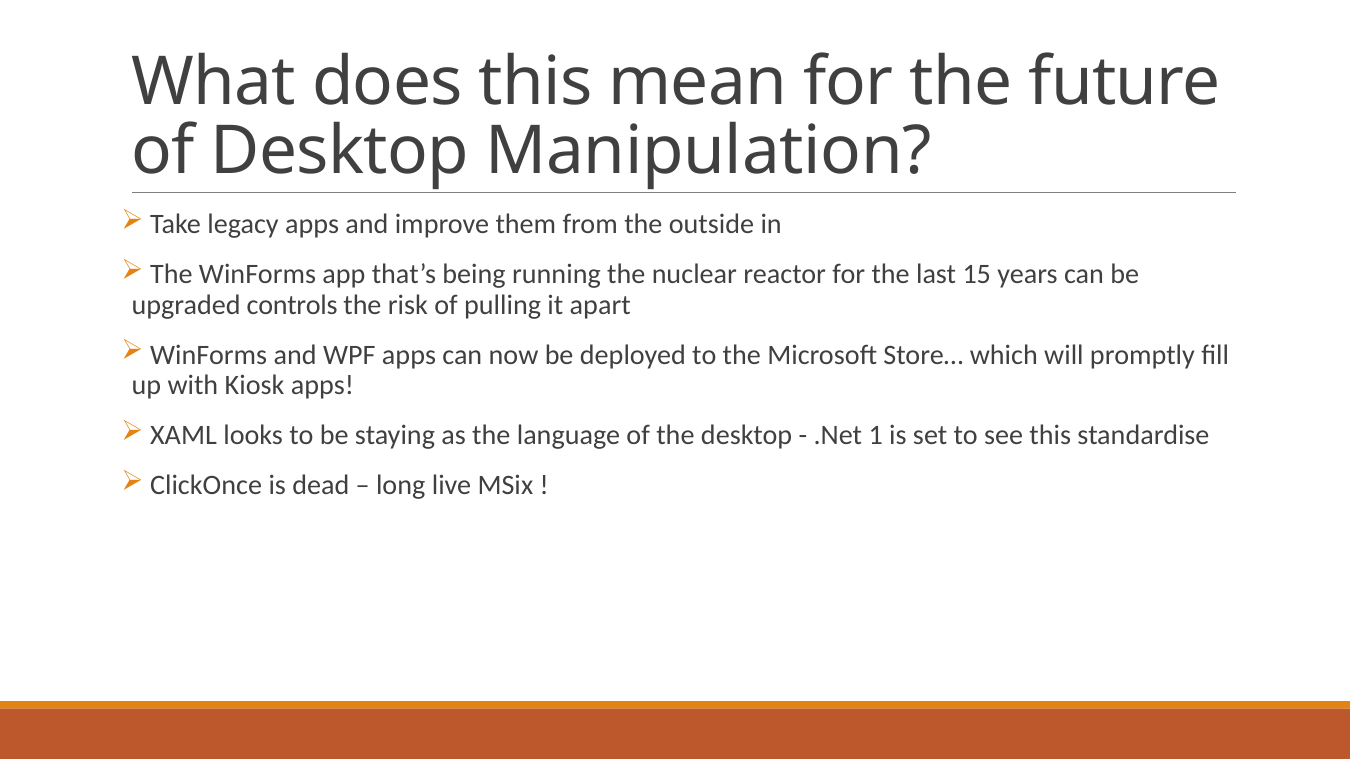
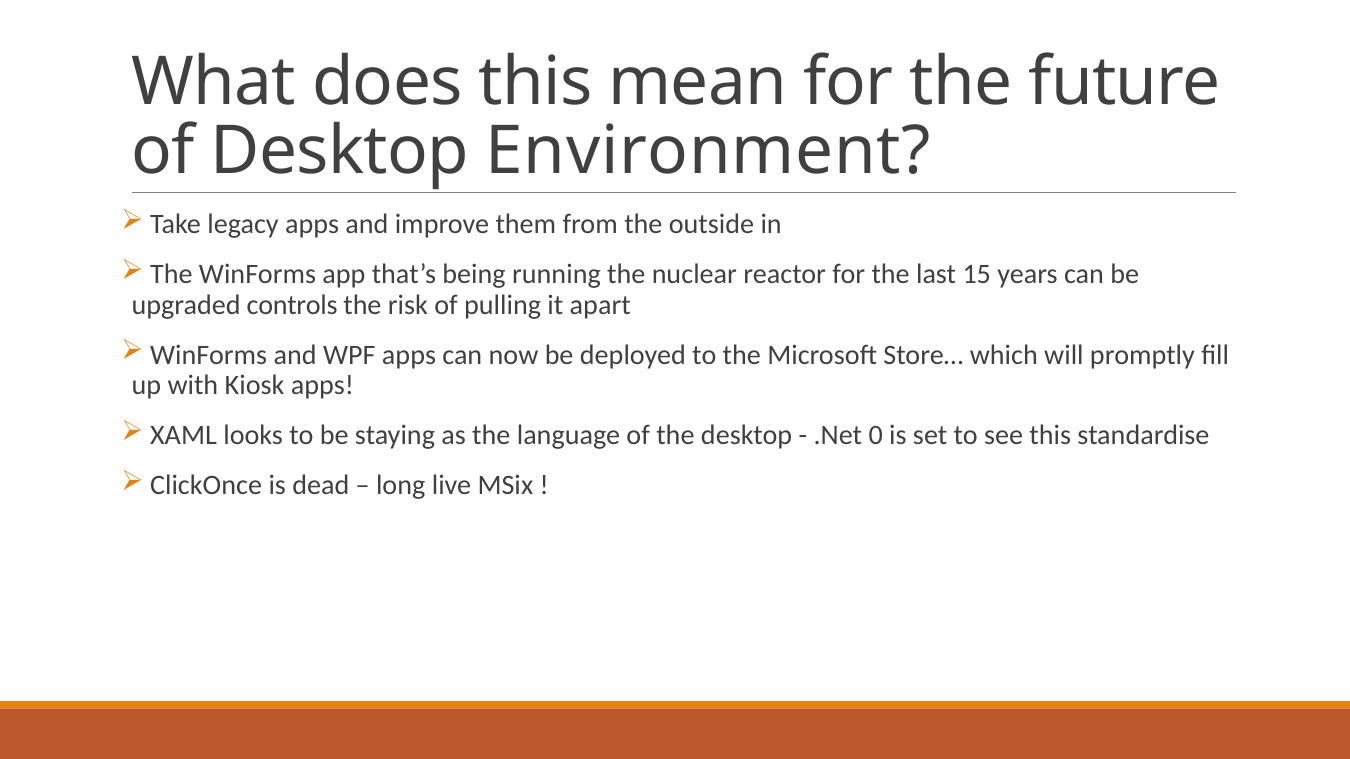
Manipulation: Manipulation -> Environment
1: 1 -> 0
